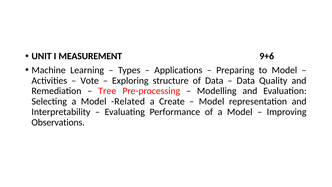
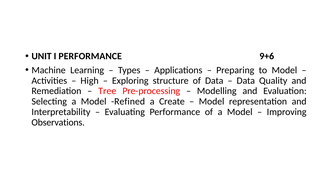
I MEASUREMENT: MEASUREMENT -> PERFORMANCE
Vote: Vote -> High
Related: Related -> Refined
